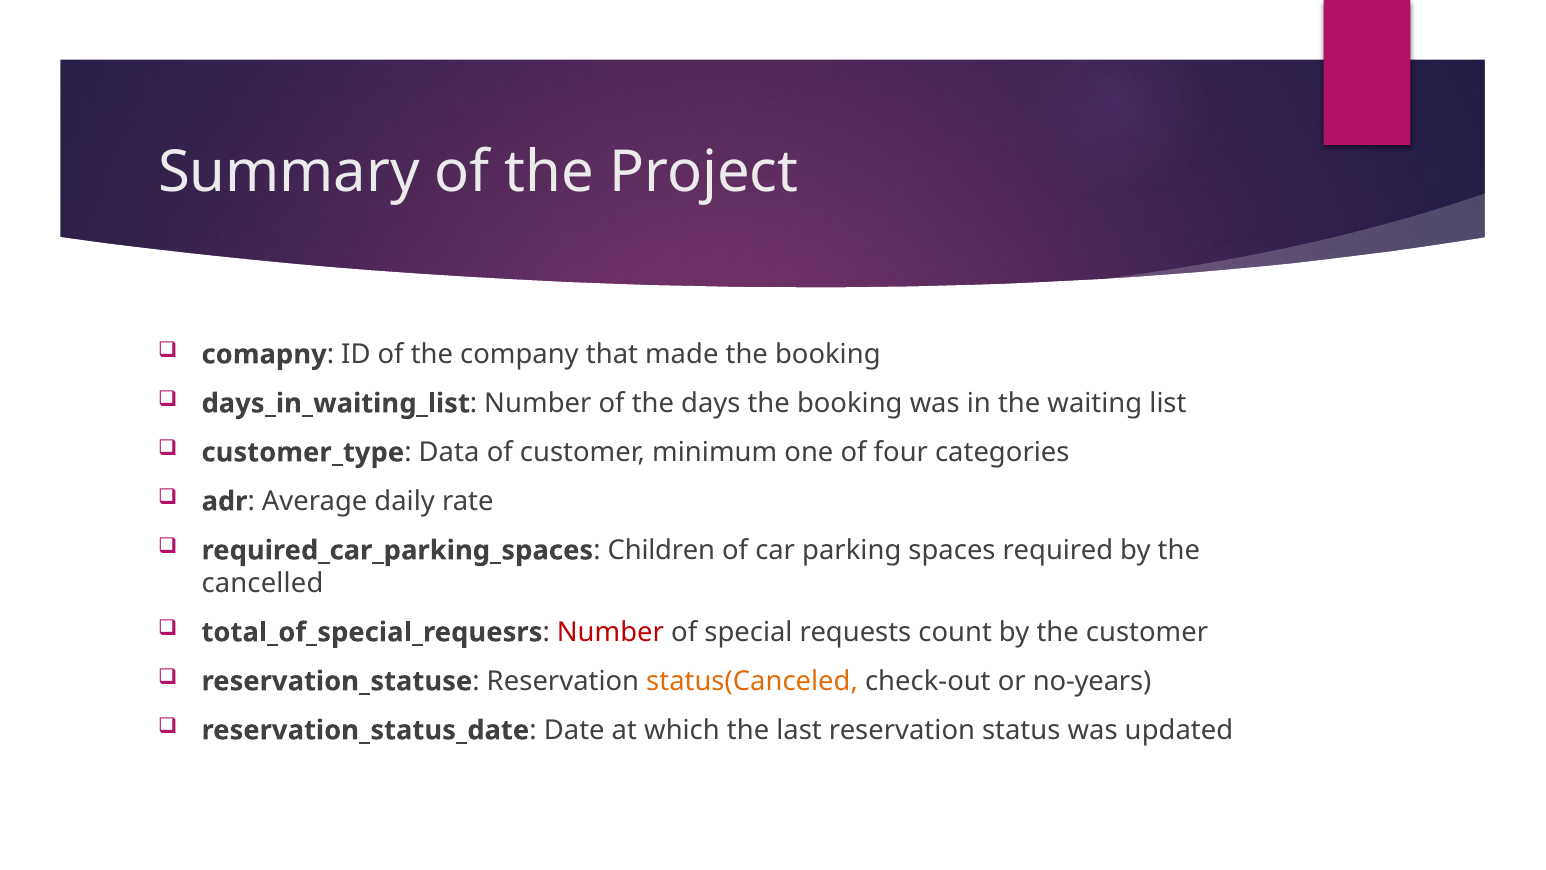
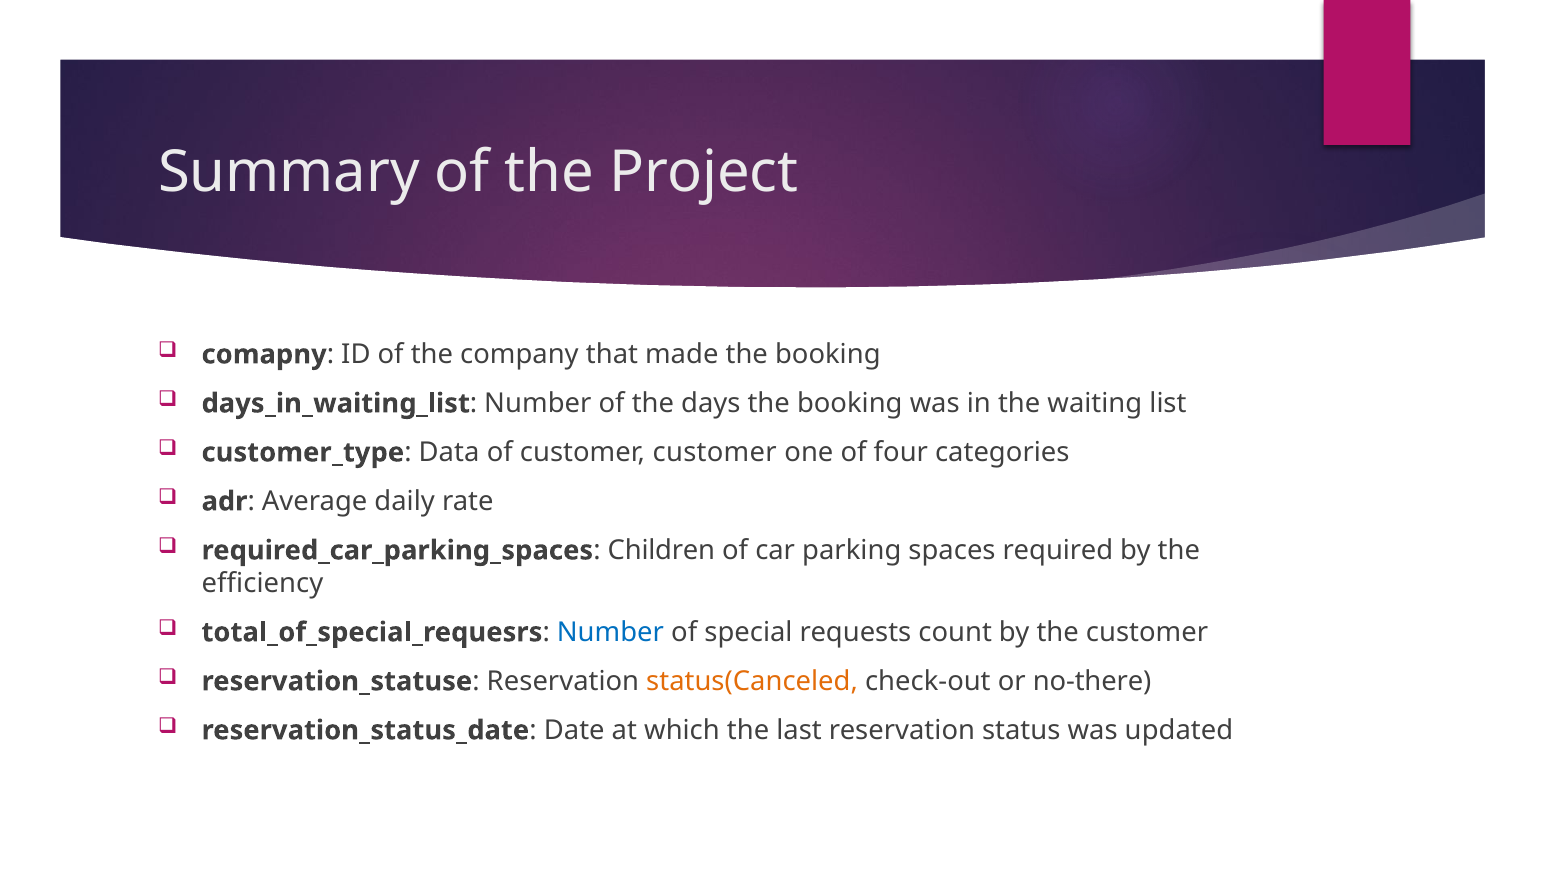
customer minimum: minimum -> customer
cancelled: cancelled -> efficiency
Number at (610, 632) colour: red -> blue
no-years: no-years -> no-there
